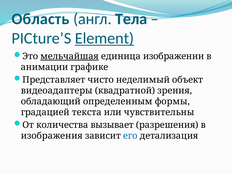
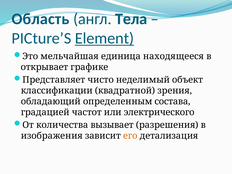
мельчайшая underline: present -> none
изображении: изображении -> находящееся
анимации: анимации -> открывает
видеоадаптеры: видеоадаптеры -> классификации
формы: формы -> состава
текста: текста -> частот
чувствительны: чувствительны -> электрического
его colour: blue -> orange
